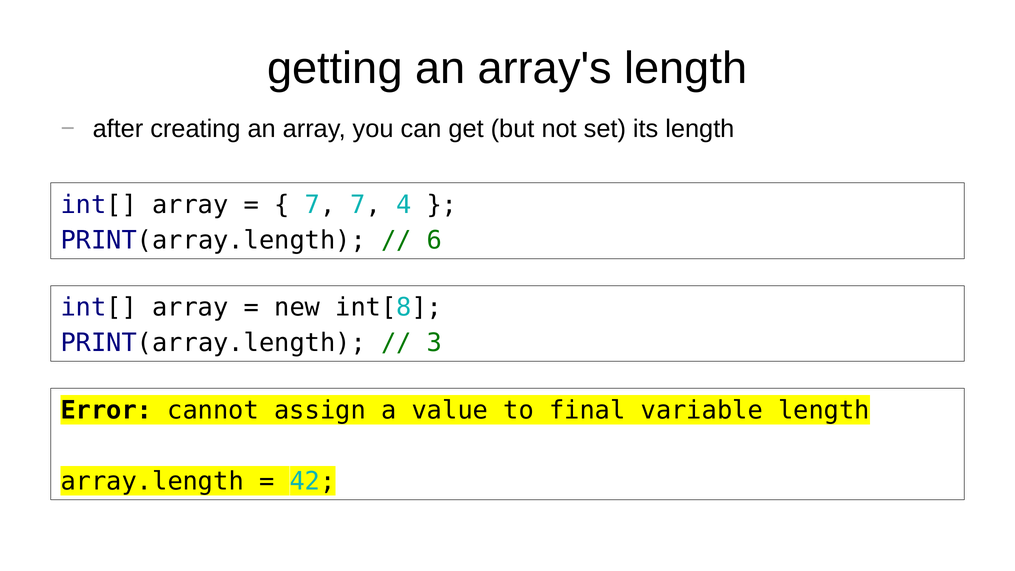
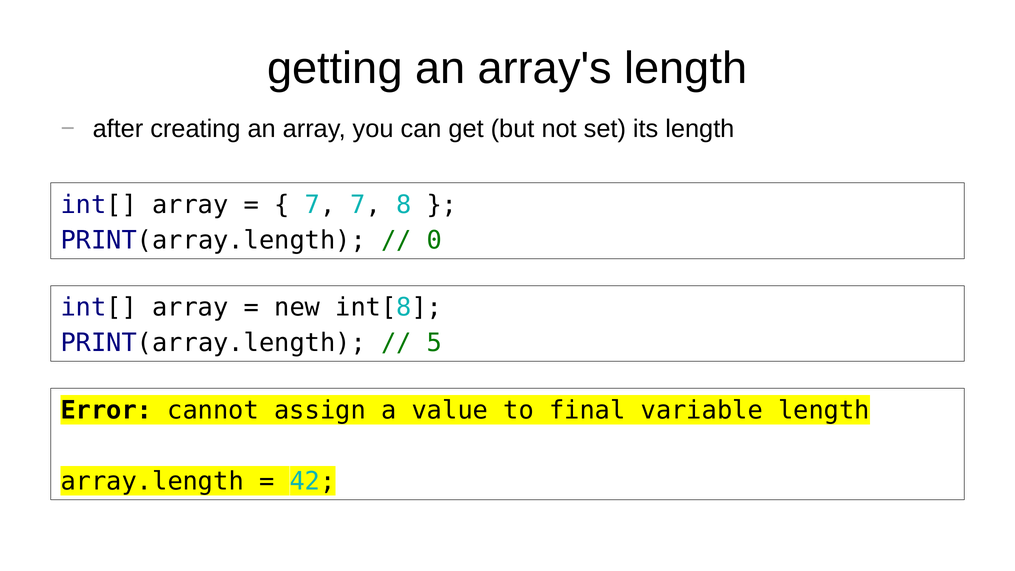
4: 4 -> 8
6: 6 -> 0
3: 3 -> 5
